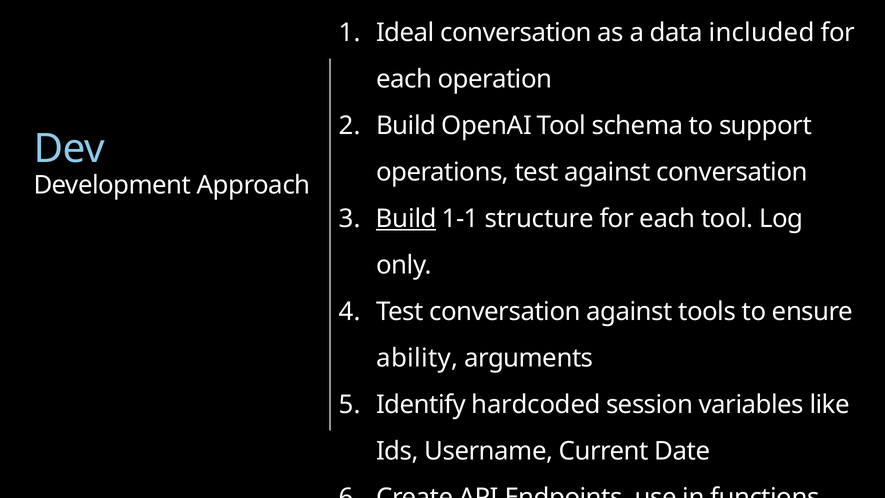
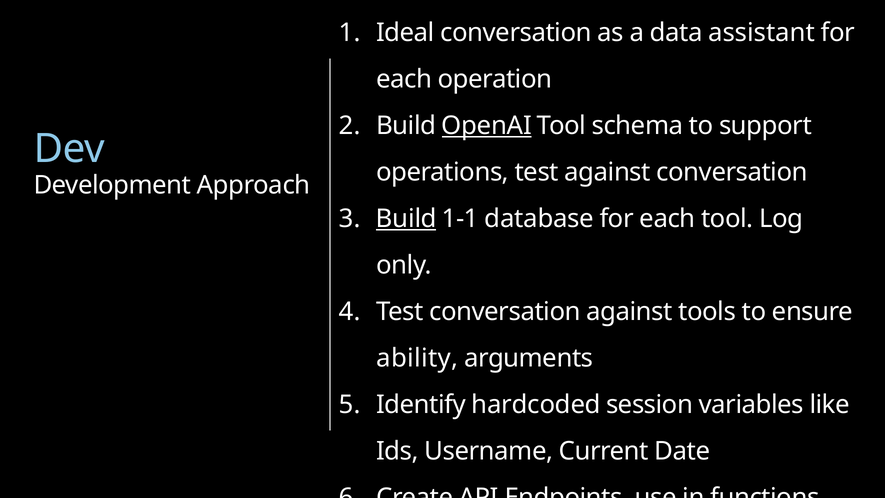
included: included -> assistant
OpenAI underline: none -> present
structure: structure -> database
